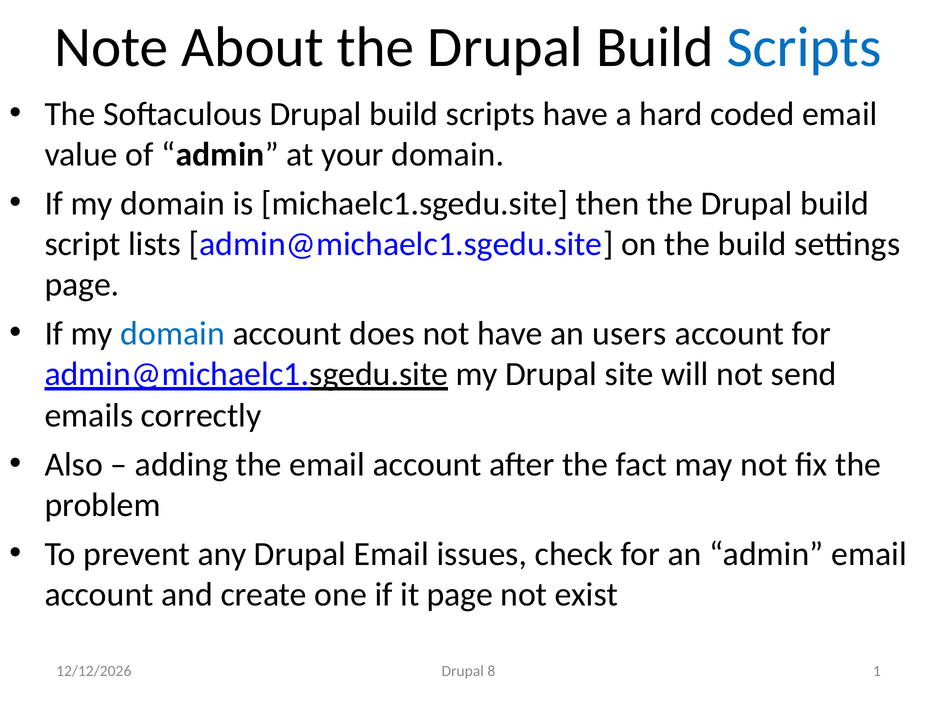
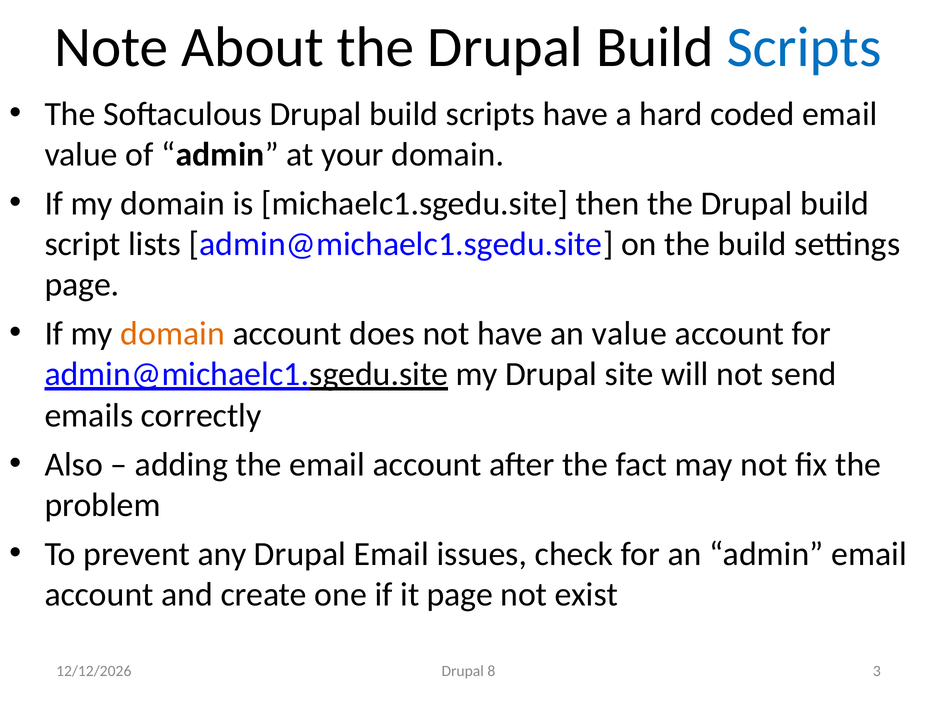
domain at (173, 333) colour: blue -> orange
an users: users -> value
1: 1 -> 3
